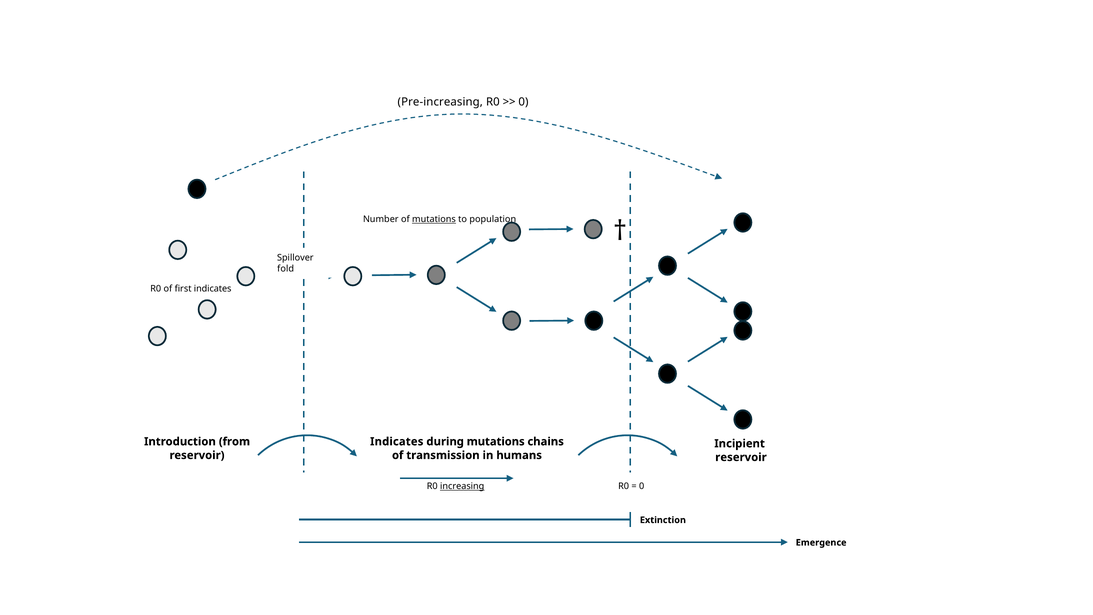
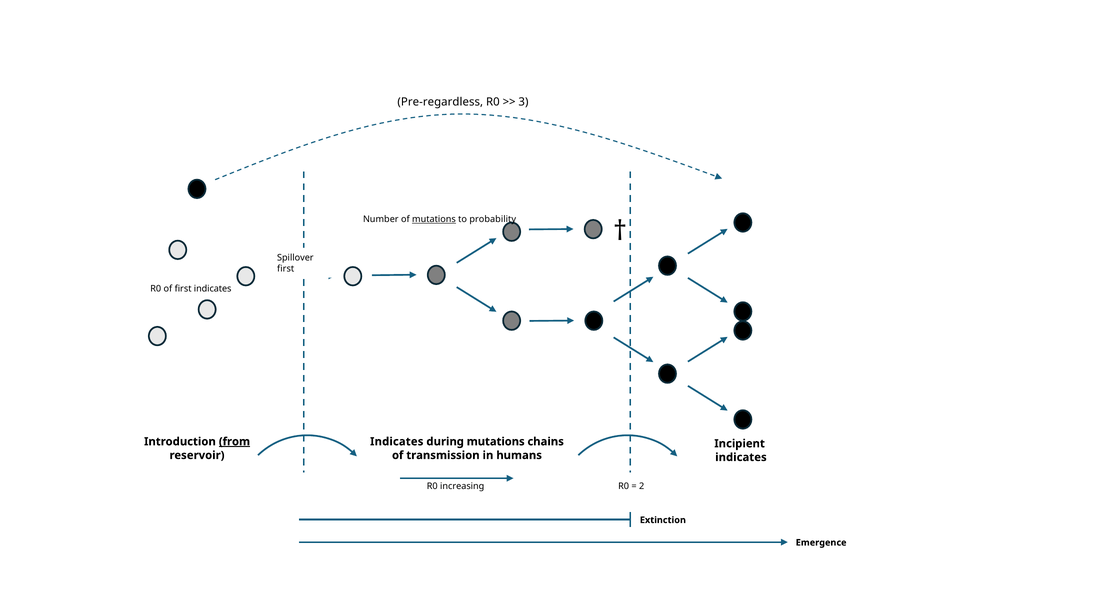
Pre-increasing: Pre-increasing -> Pre-regardless
0 at (523, 102): 0 -> 3
population: population -> probability
fold at (286, 269): fold -> first
from underline: none -> present
reservoir at (741, 457): reservoir -> indicates
0 at (642, 486): 0 -> 2
increasing underline: present -> none
